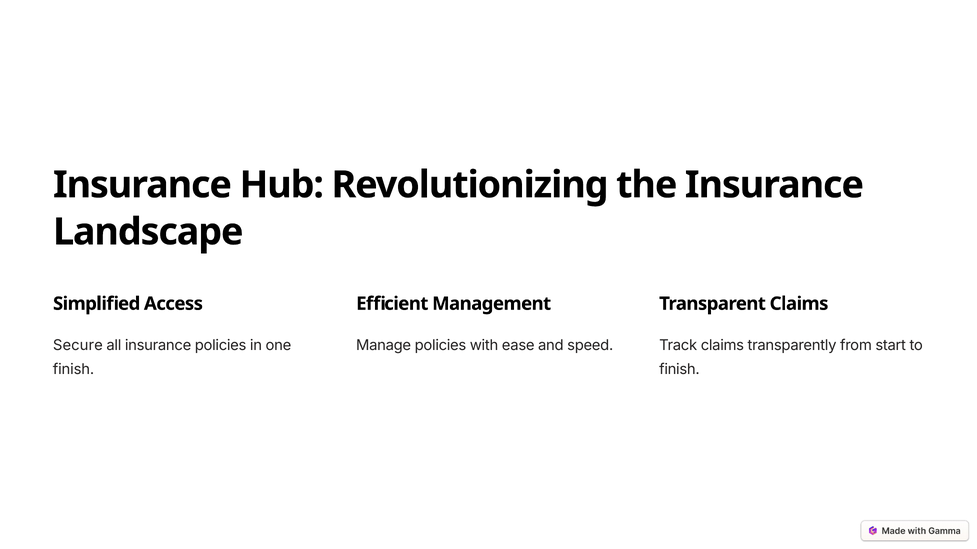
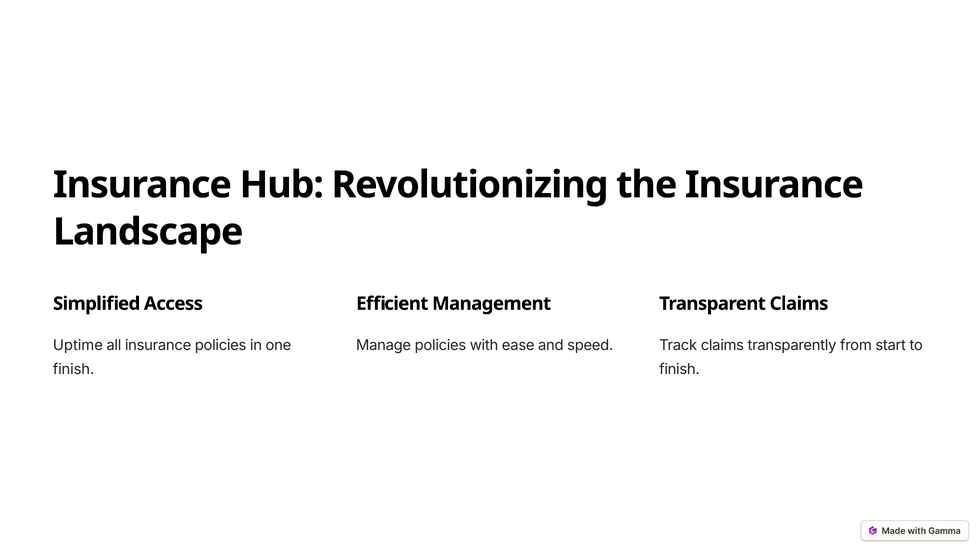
Secure: Secure -> Uptime
